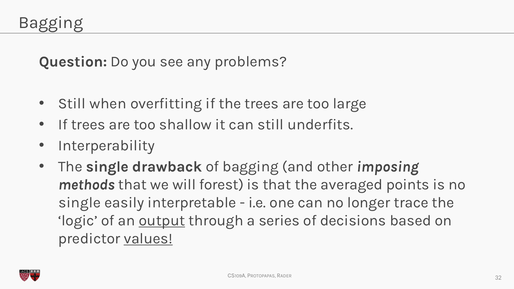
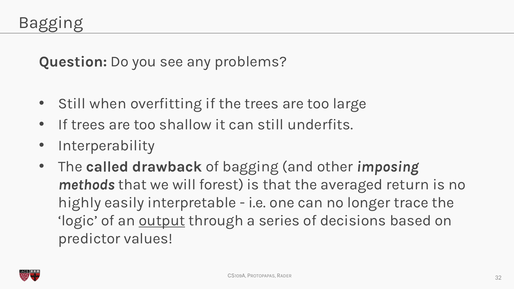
The single: single -> called
points: points -> return
single at (80, 203): single -> highly
values underline: present -> none
